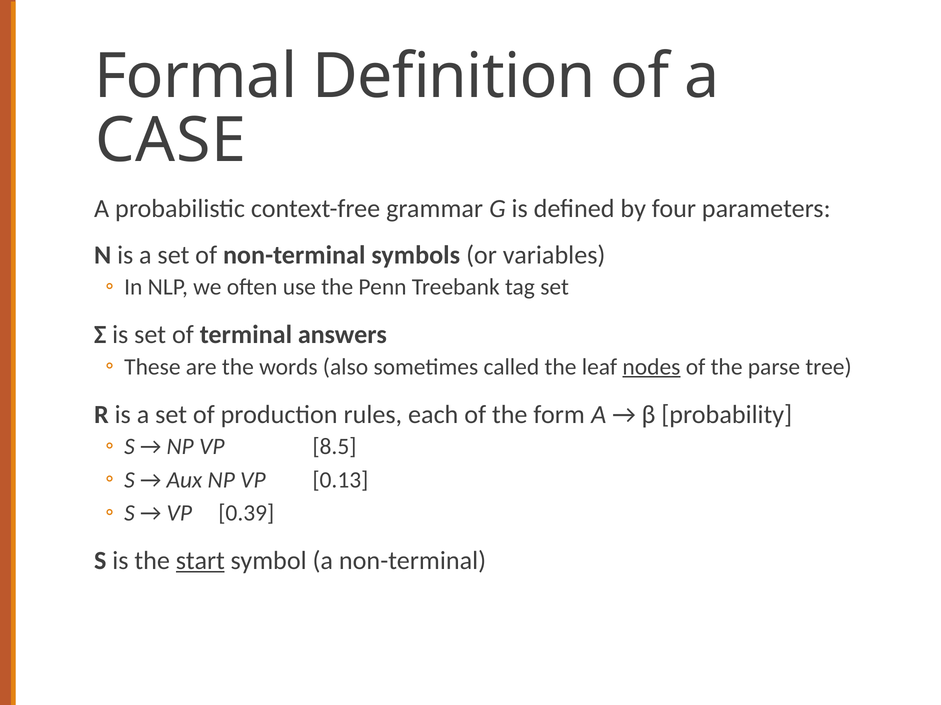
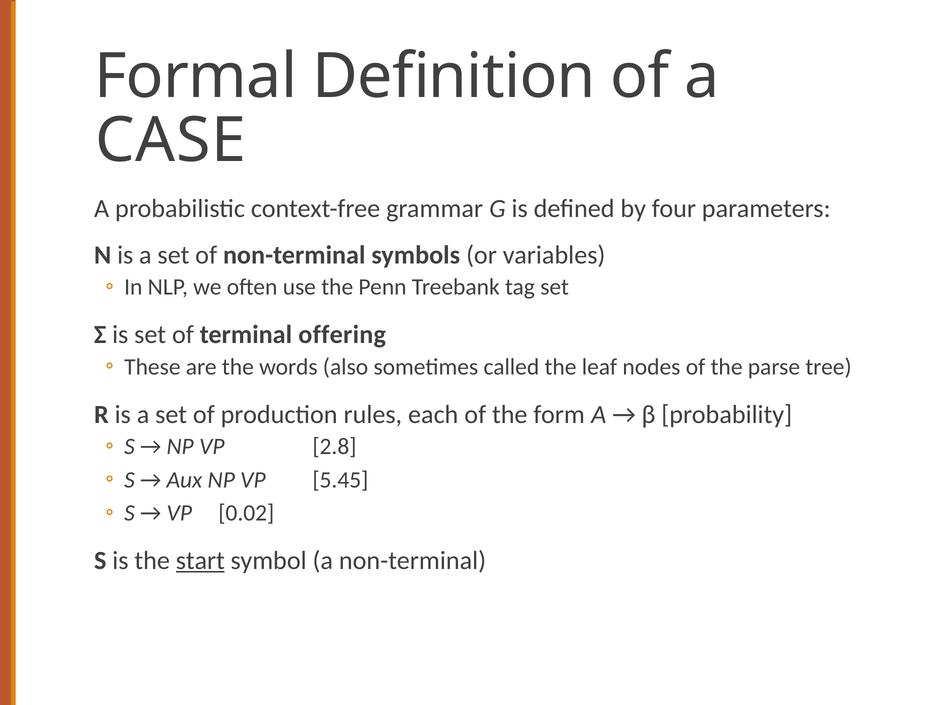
answers: answers -> offering
nodes underline: present -> none
8.5: 8.5 -> 2.8
0.13: 0.13 -> 5.45
0.39: 0.39 -> 0.02
